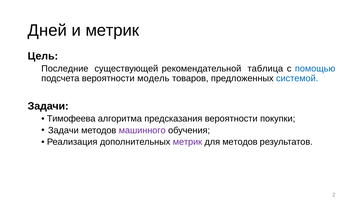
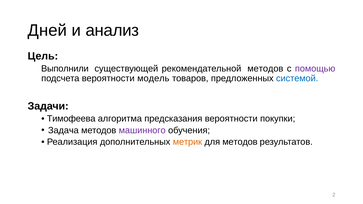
и метрик: метрик -> анализ
Последние: Последние -> Выполнили
рекомендательной таблица: таблица -> методов
помощью colour: blue -> purple
Задачи at (63, 130): Задачи -> Задача
метрик at (187, 142) colour: purple -> orange
